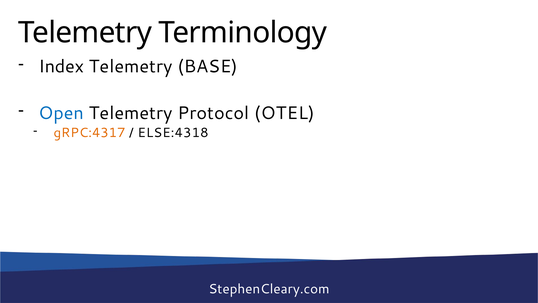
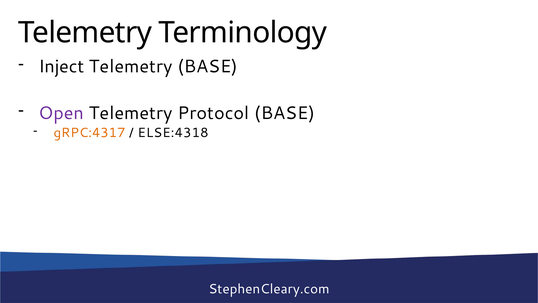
Index: Index -> Inject
Open colour: blue -> purple
Protocol OTEL: OTEL -> BASE
